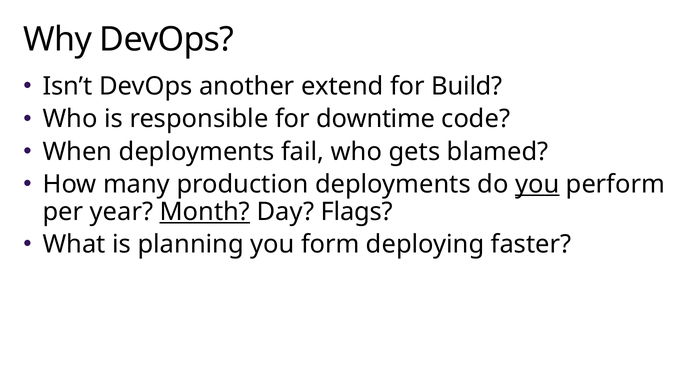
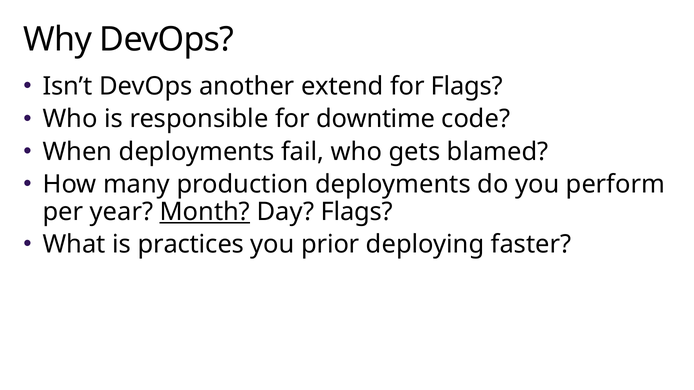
for Build: Build -> Flags
you at (537, 184) underline: present -> none
planning: planning -> practices
form: form -> prior
